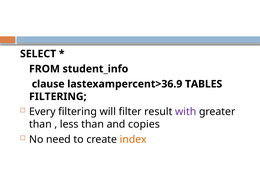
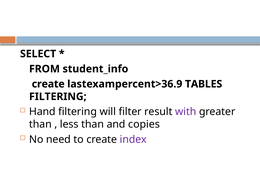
clause at (48, 84): clause -> create
Every: Every -> Hand
index colour: orange -> purple
